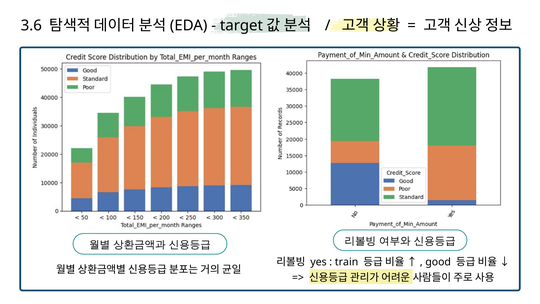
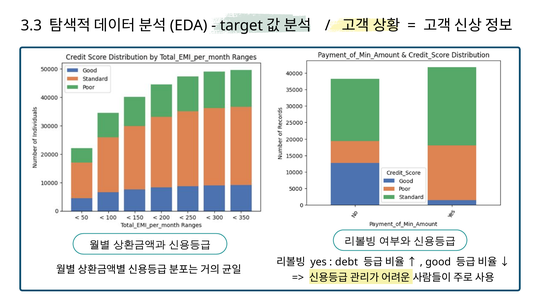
3.6: 3.6 -> 3.3
train: train -> debt
